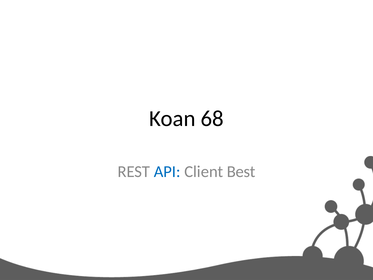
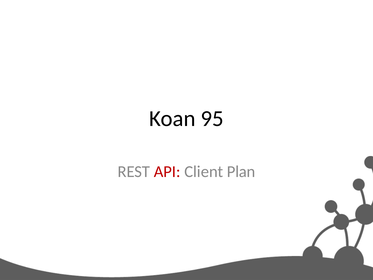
68: 68 -> 95
API colour: blue -> red
Best: Best -> Plan
